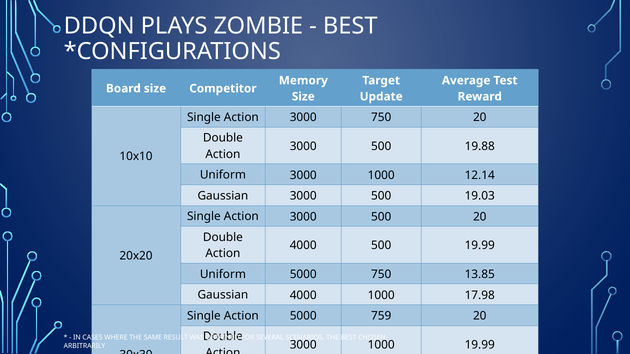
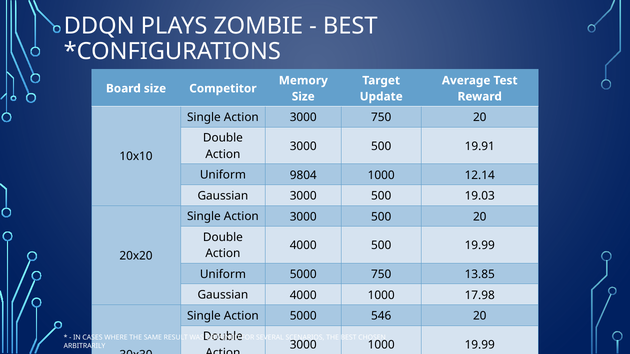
19.88: 19.88 -> 19.91
Uniform 3000: 3000 -> 9804
759: 759 -> 546
